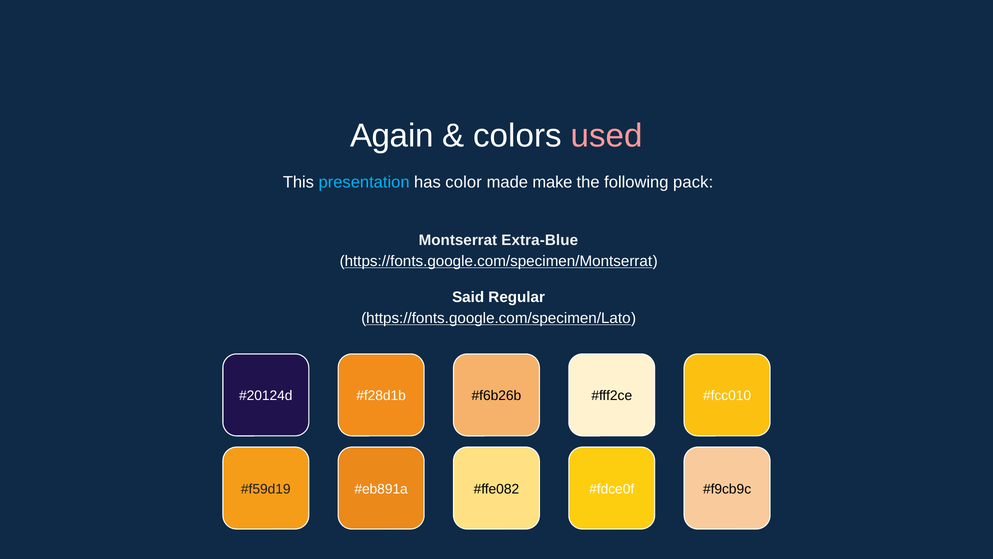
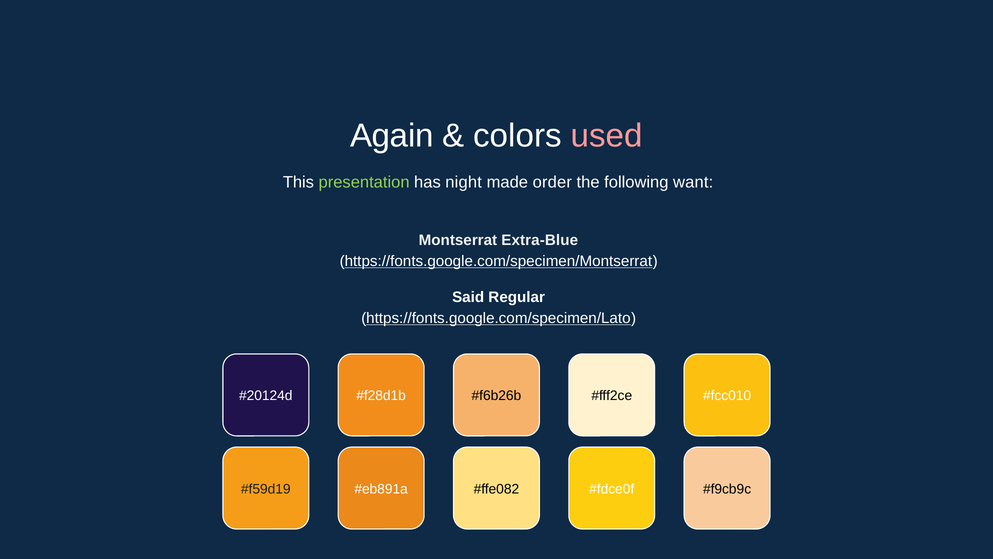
presentation colour: light blue -> light green
color: color -> night
make: make -> order
pack: pack -> want
